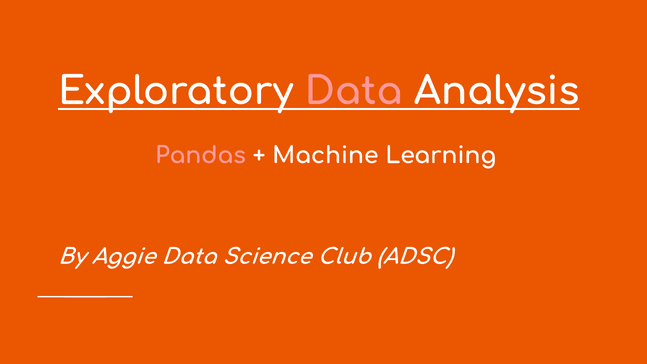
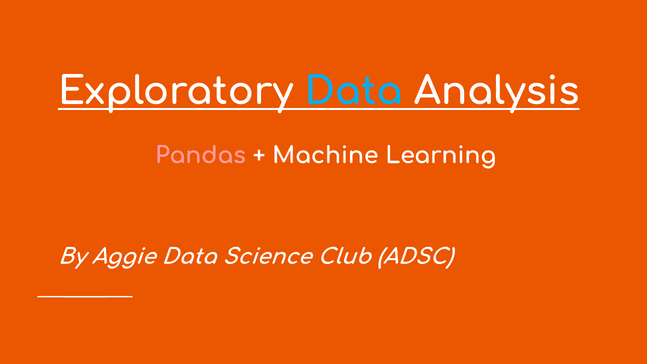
Data at (354, 91) colour: pink -> light blue
